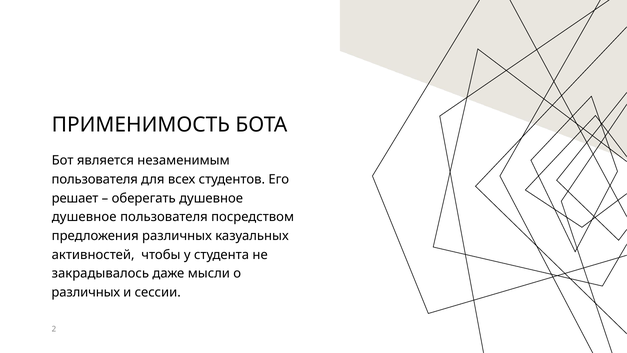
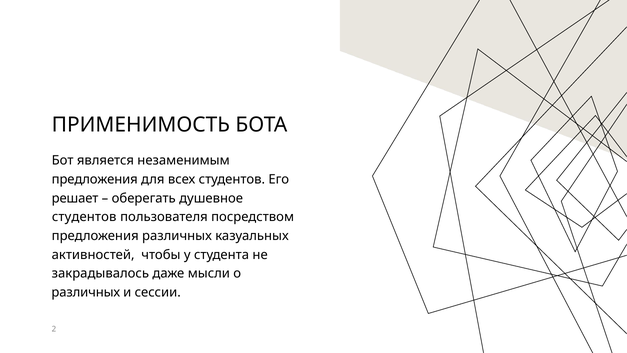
пользователя at (95, 179): пользователя -> предложения
душевное at (84, 217): душевное -> студентов
